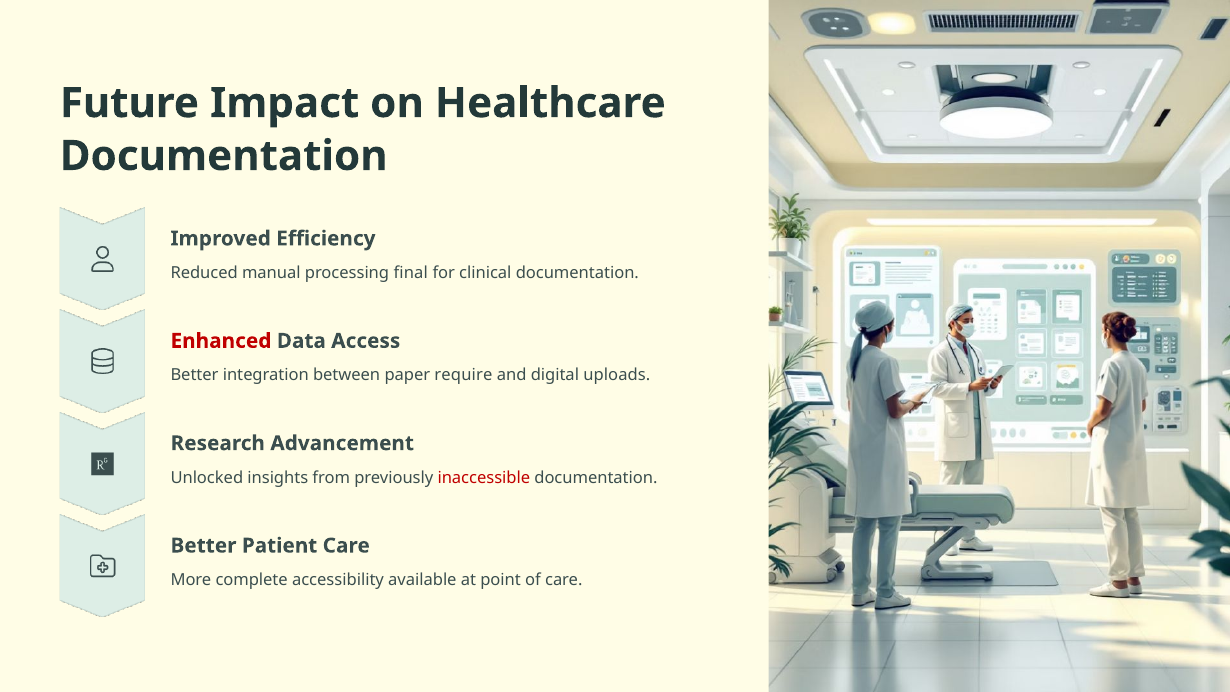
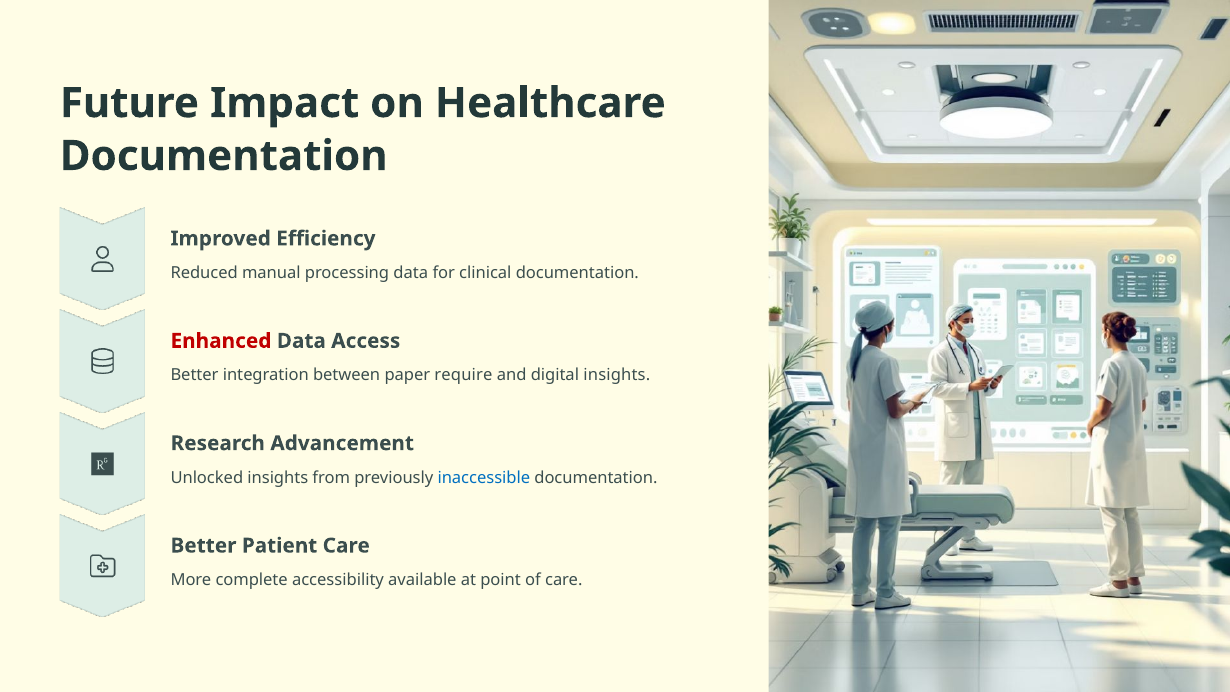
processing final: final -> data
digital uploads: uploads -> insights
inaccessible colour: red -> blue
